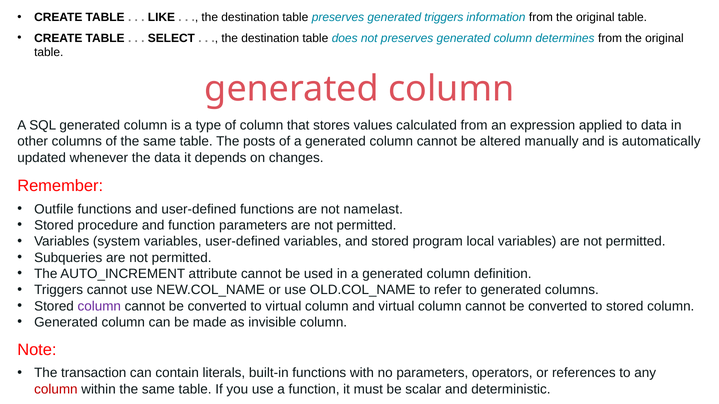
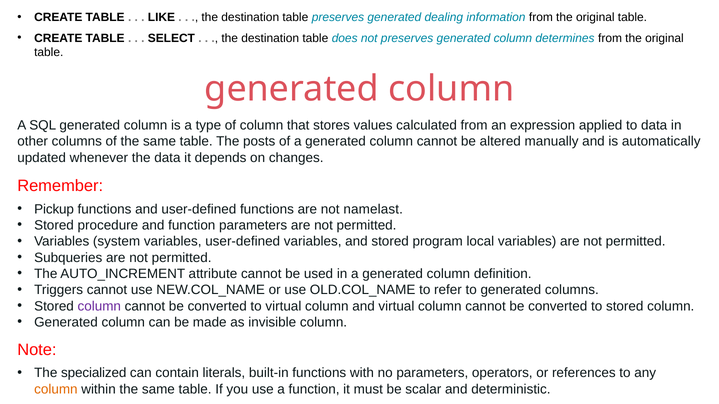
generated triggers: triggers -> dealing
Outfile: Outfile -> Pickup
transaction: transaction -> specialized
column at (56, 389) colour: red -> orange
